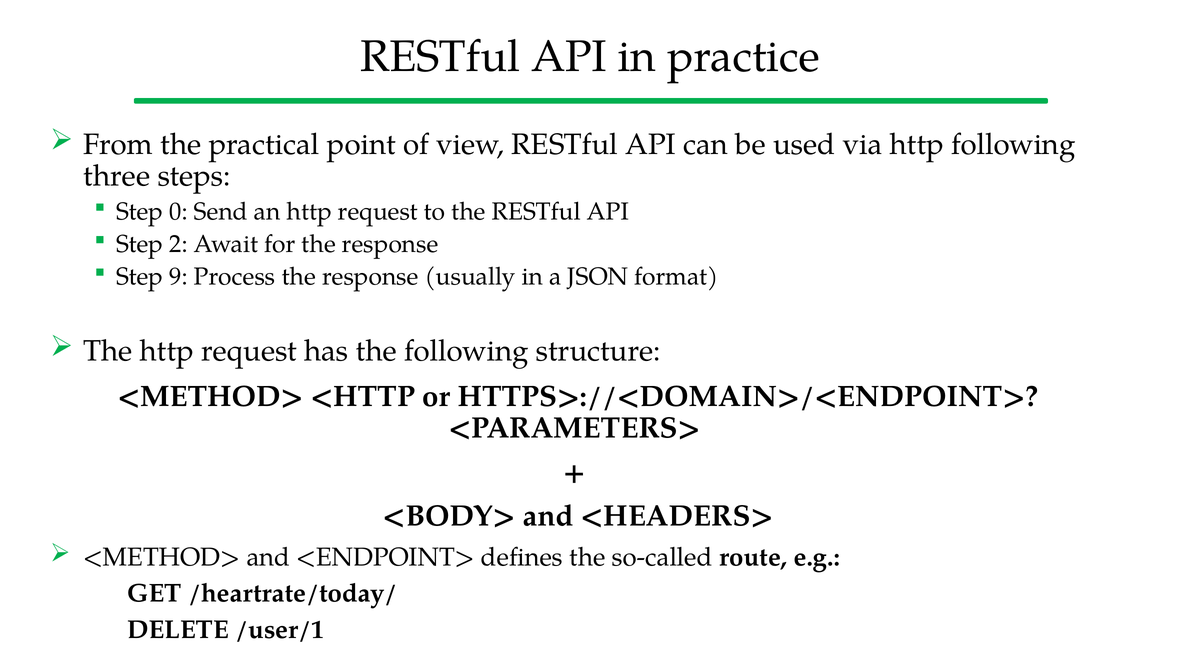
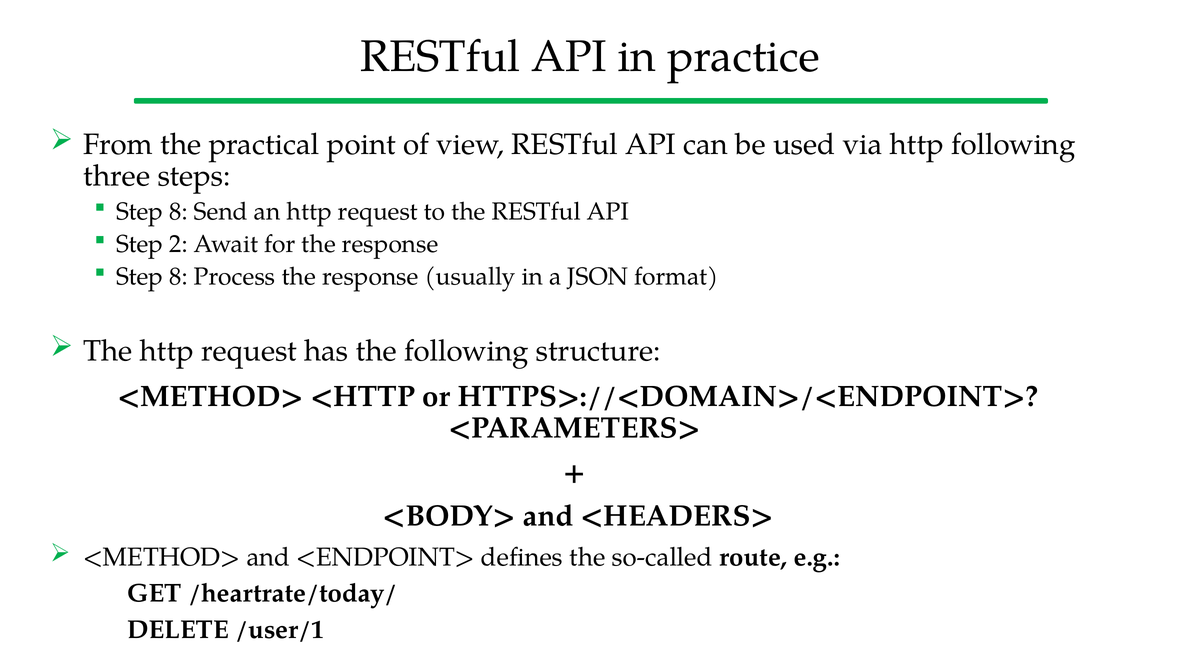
0 at (179, 212): 0 -> 8
9 at (179, 277): 9 -> 8
